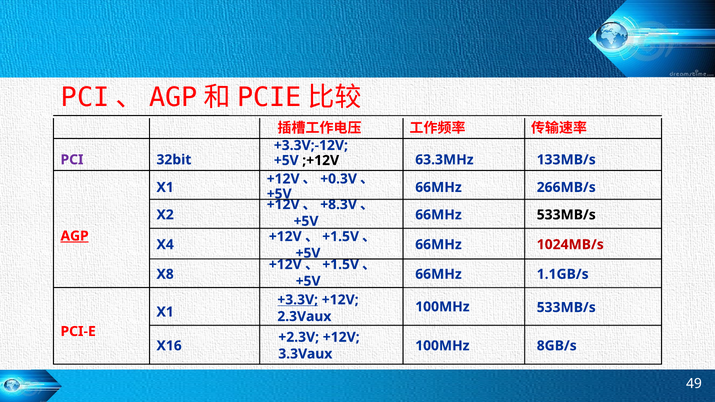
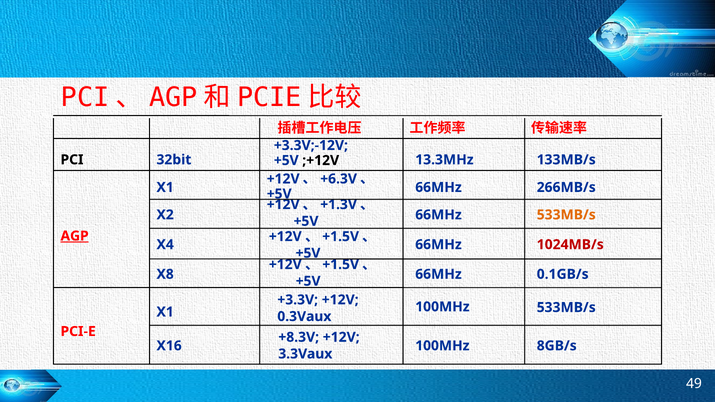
PCI colour: purple -> black
63.3MHz: 63.3MHz -> 13.3MHz
+0.3V: +0.3V -> +6.3V
+8.3V: +8.3V -> +1.3V
533MB/s at (566, 215) colour: black -> orange
1.1GB/s: 1.1GB/s -> 0.1GB/s
+3.3V underline: present -> none
2.3Vaux: 2.3Vaux -> 0.3Vaux
+2.3V: +2.3V -> +8.3V
